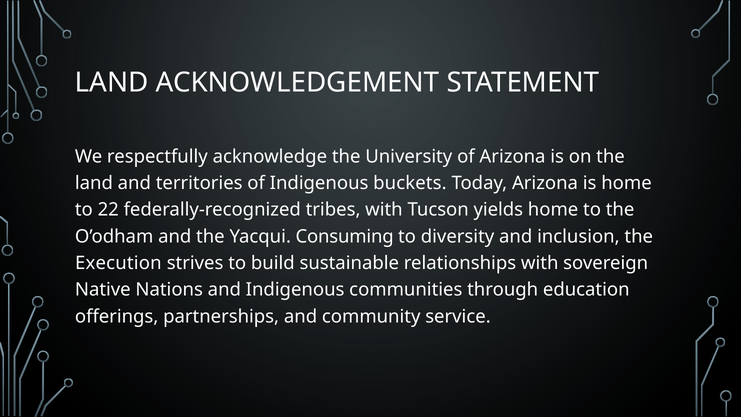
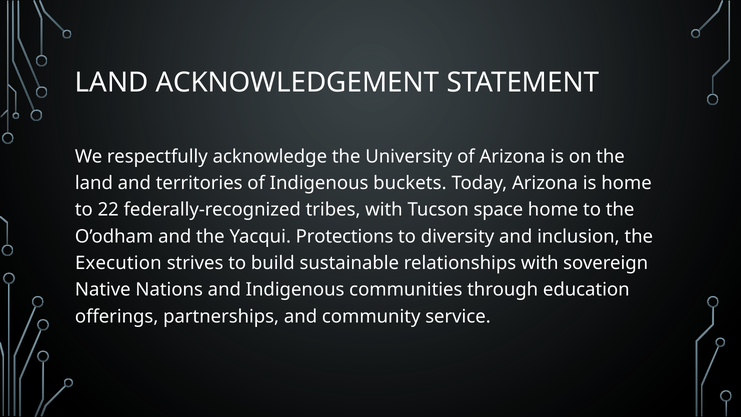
yields: yields -> space
Consuming: Consuming -> Protections
